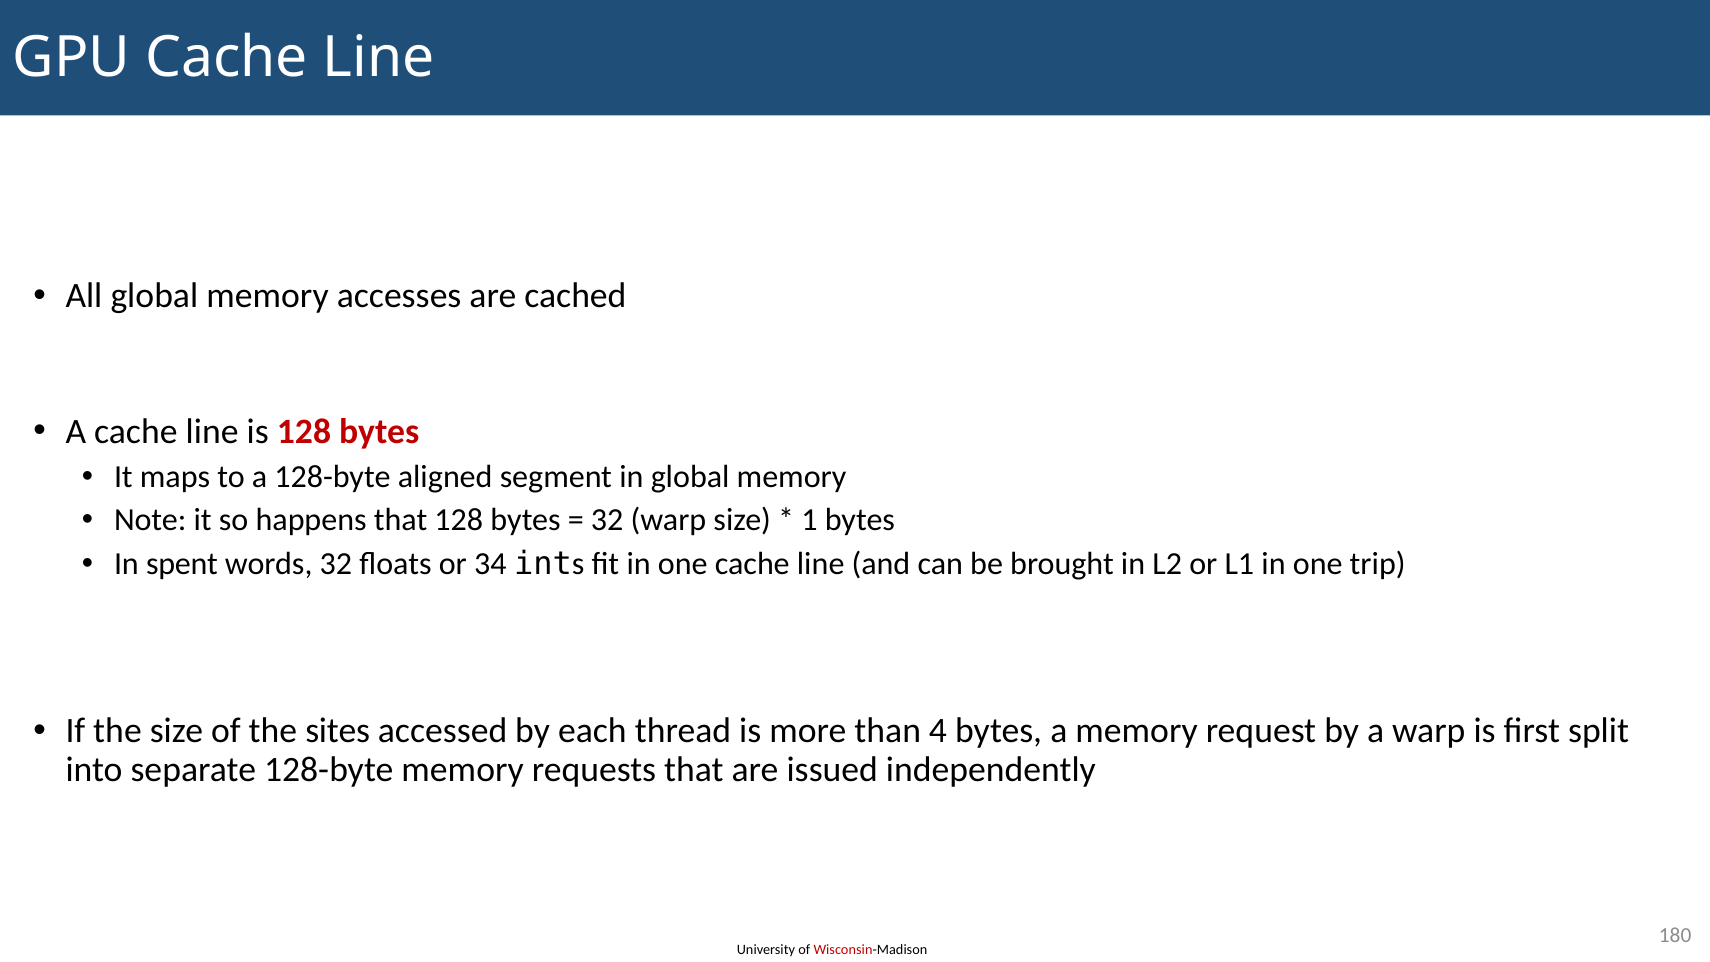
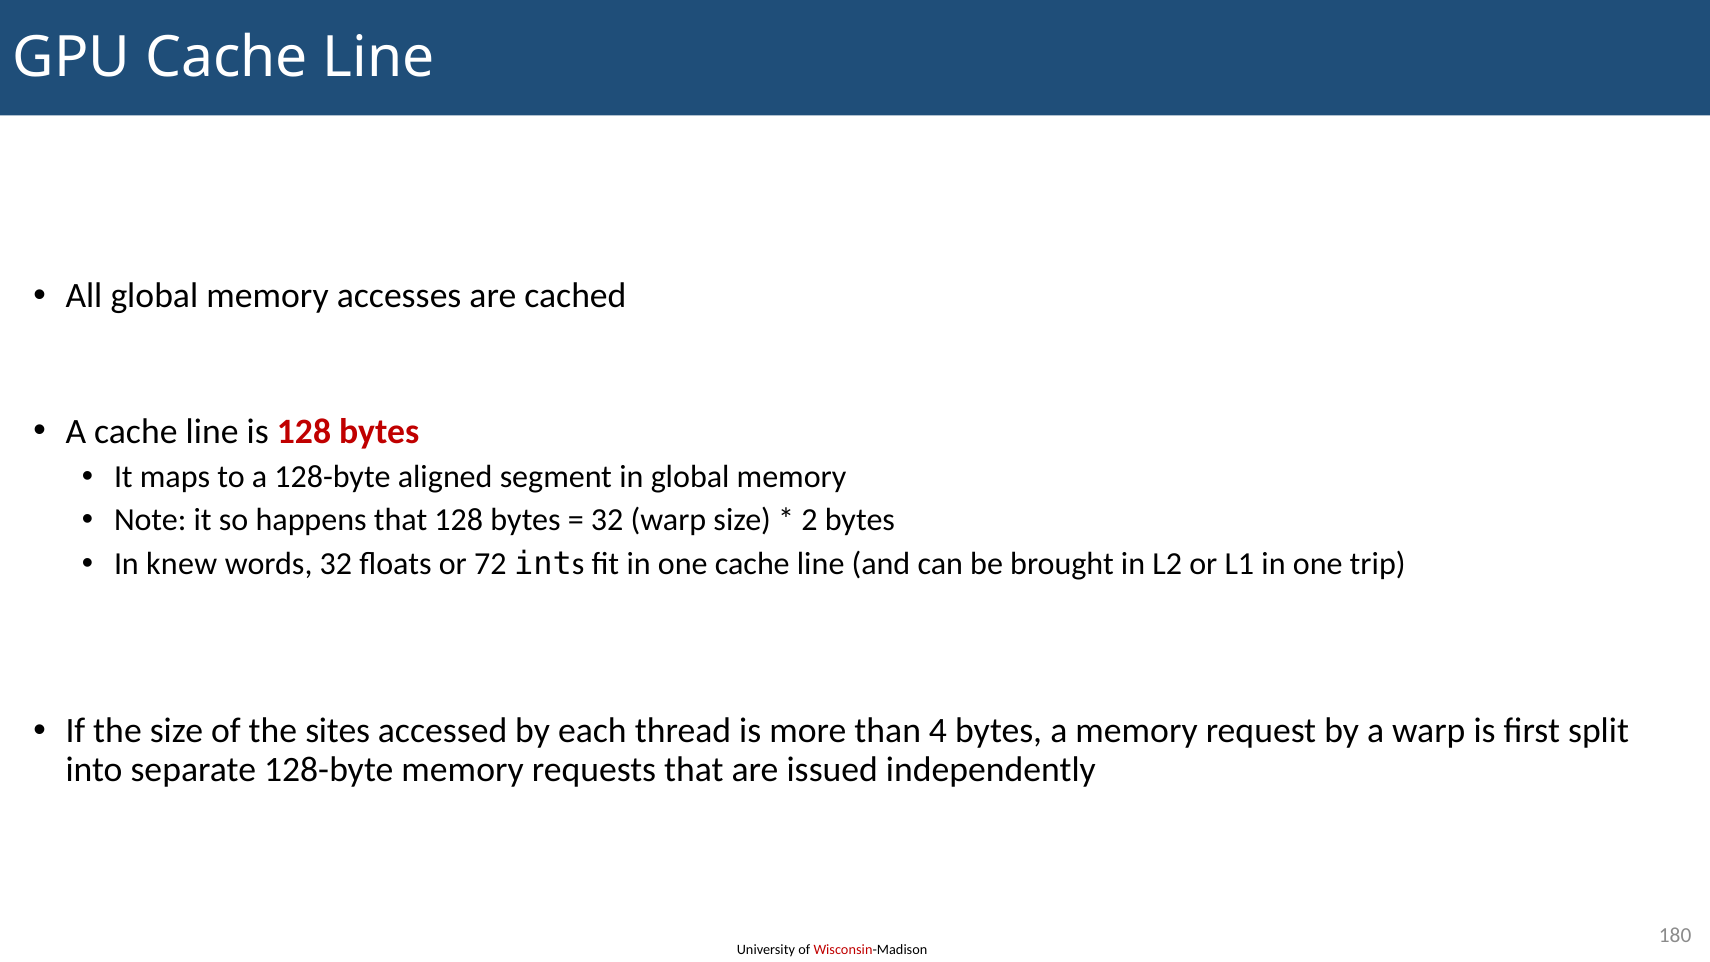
1: 1 -> 2
spent: spent -> knew
34: 34 -> 72
